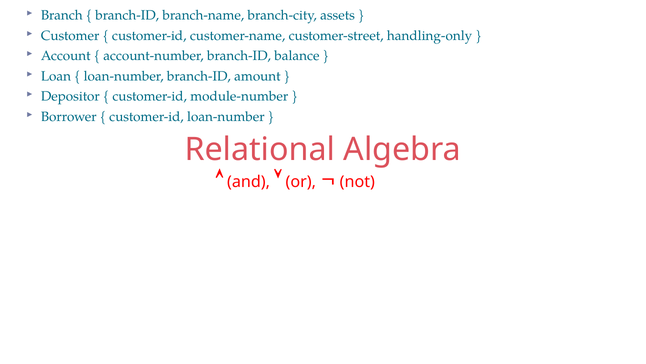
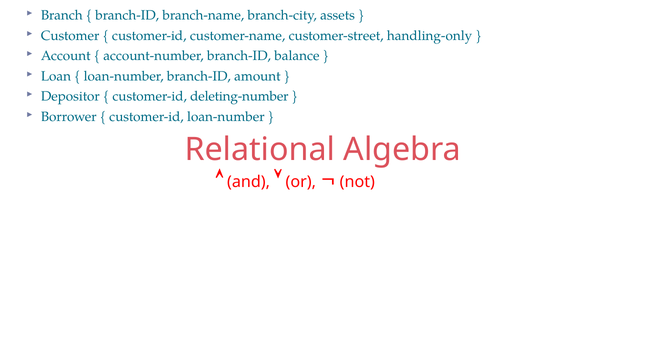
module-number: module-number -> deleting-number
